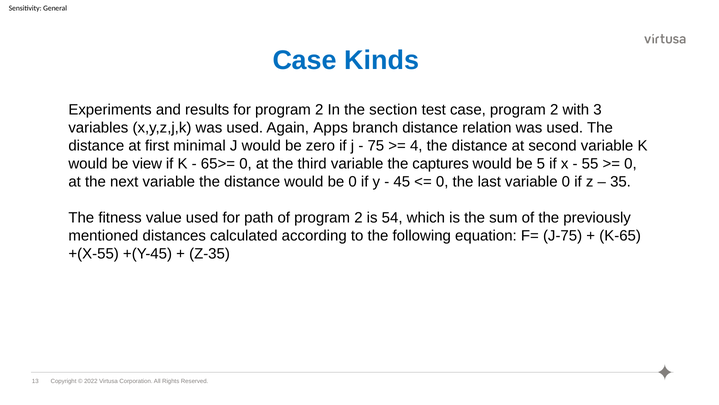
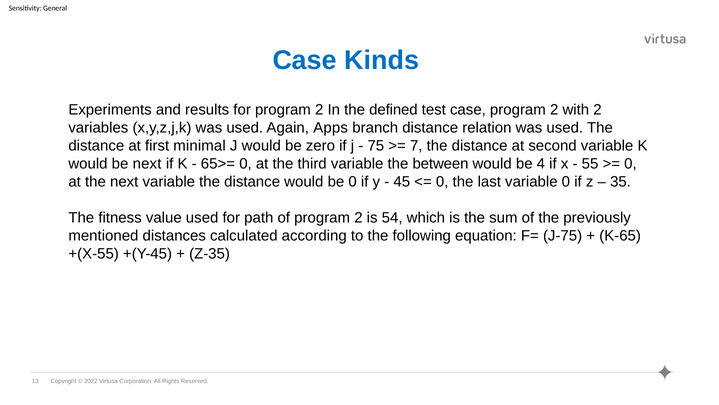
section: section -> defined
with 3: 3 -> 2
4: 4 -> 7
be view: view -> next
captures: captures -> between
5: 5 -> 4
